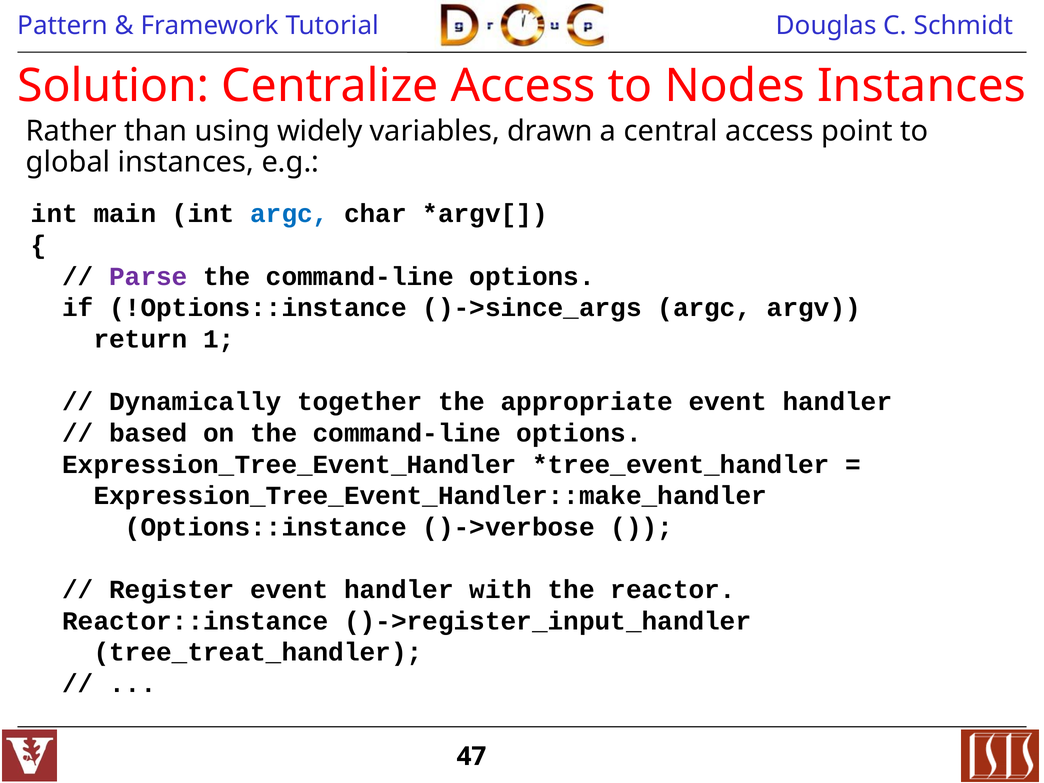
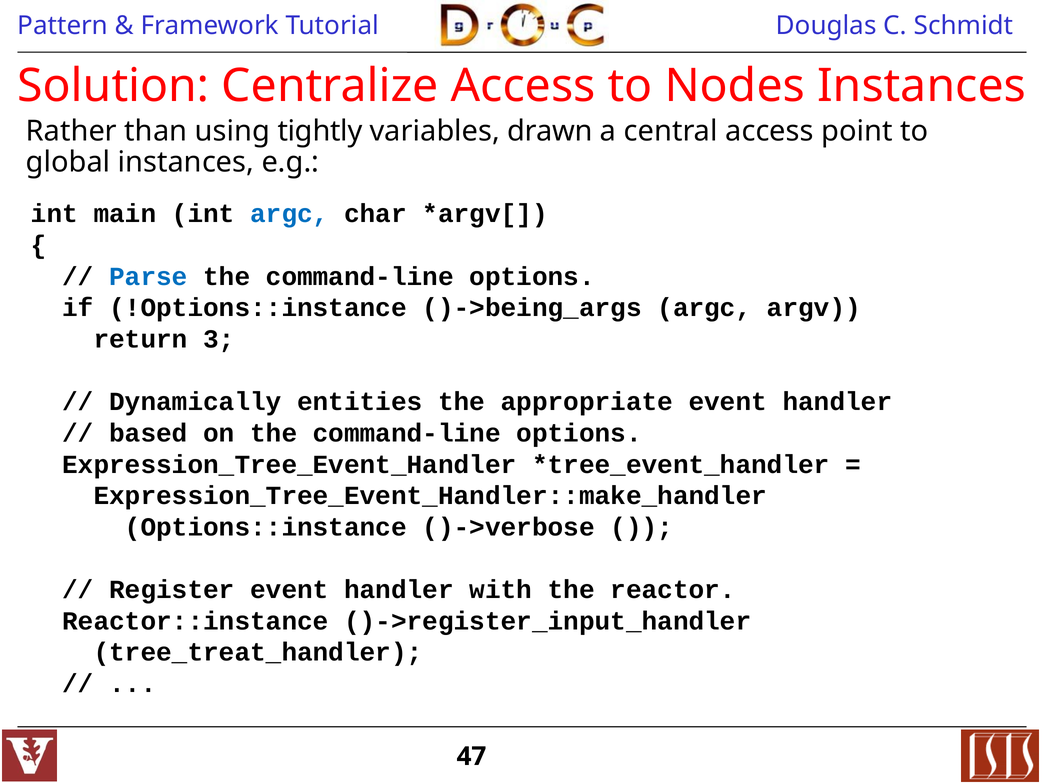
widely: widely -> tightly
Parse colour: purple -> blue
)->since_args: )->since_args -> )->being_args
1: 1 -> 3
together: together -> entities
